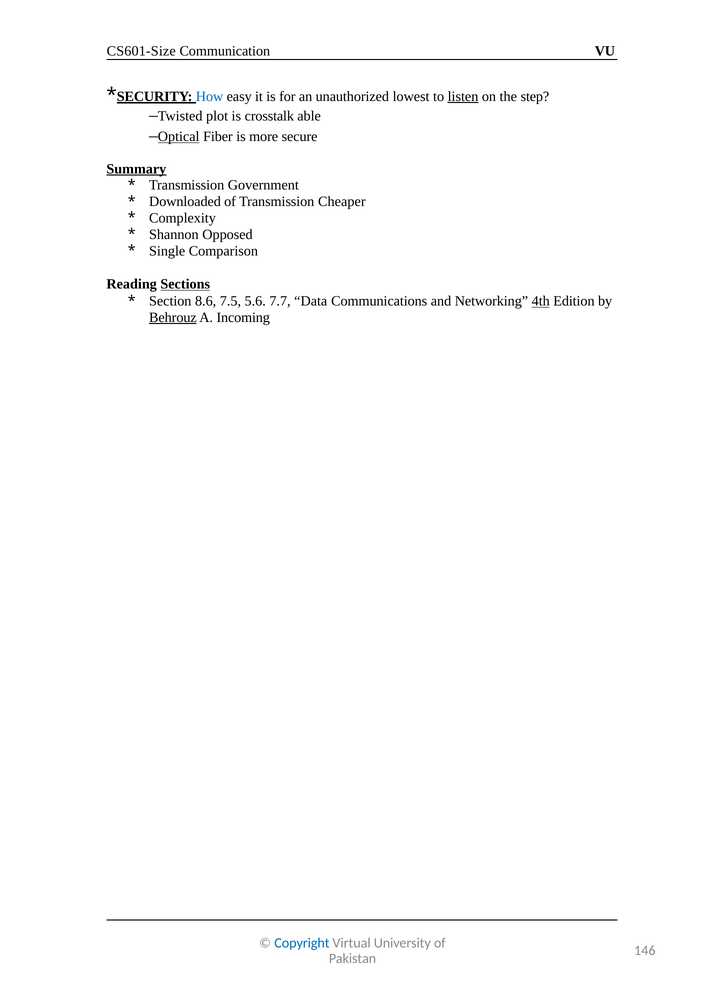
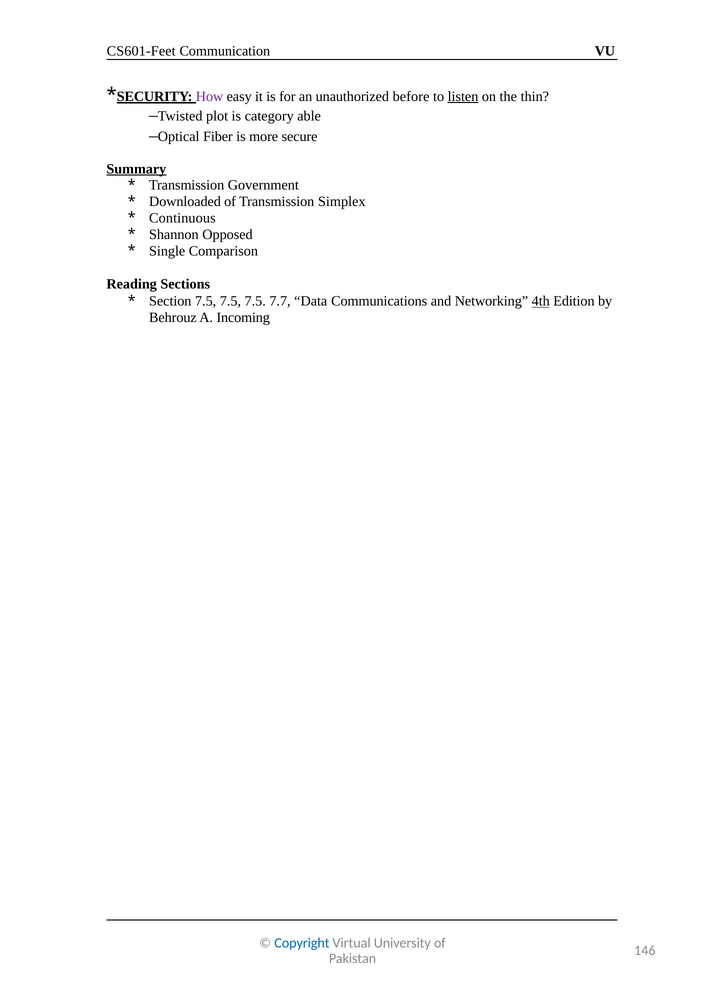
CS601-Size: CS601-Size -> CS601-Feet
How colour: blue -> purple
lowest: lowest -> before
step: step -> thin
crosstalk: crosstalk -> category
Optical underline: present -> none
Cheaper: Cheaper -> Simplex
Complexity: Complexity -> Continuous
Sections underline: present -> none
Section 8.6: 8.6 -> 7.5
5.6 at (255, 301): 5.6 -> 7.5
Behrouz underline: present -> none
